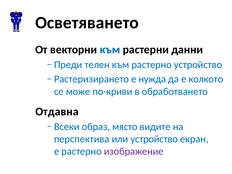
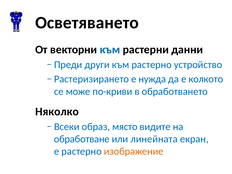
телен: телен -> други
Отдавна: Отдавна -> Няколко
перспектива: перспектива -> обработване
или устройство: устройство -> линейната
изображение colour: purple -> orange
